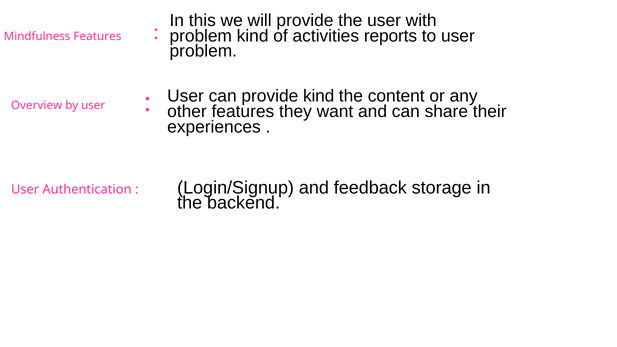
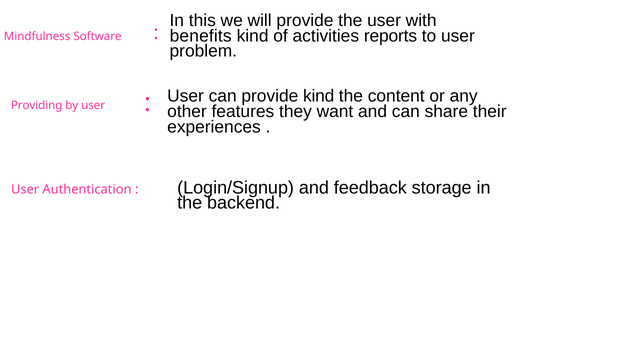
problem at (201, 36): problem -> benefits
Mindfulness Features: Features -> Software
Overview: Overview -> Providing
